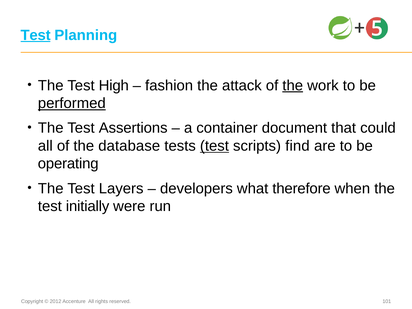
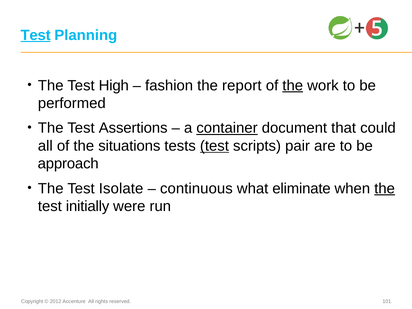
attack: attack -> report
performed underline: present -> none
container underline: none -> present
database: database -> situations
find: find -> pair
operating: operating -> approach
Layers: Layers -> Isolate
developers: developers -> continuous
therefore: therefore -> eliminate
the at (385, 188) underline: none -> present
